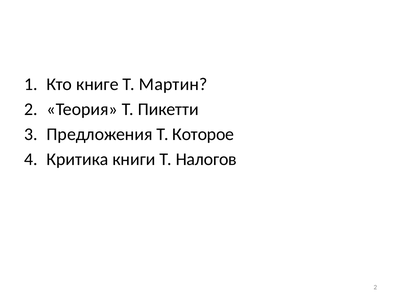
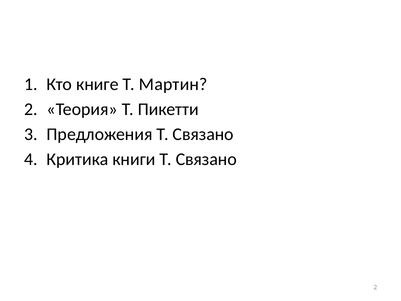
Предложения Т Которое: Которое -> Связано
книги Т Налогов: Налогов -> Связано
